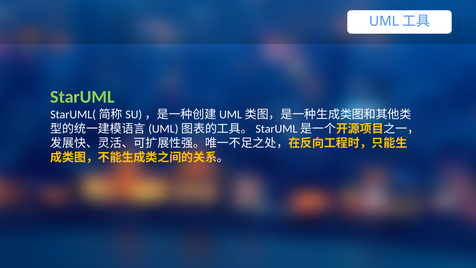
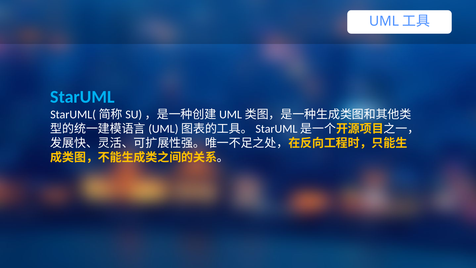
StarUML colour: light green -> light blue
